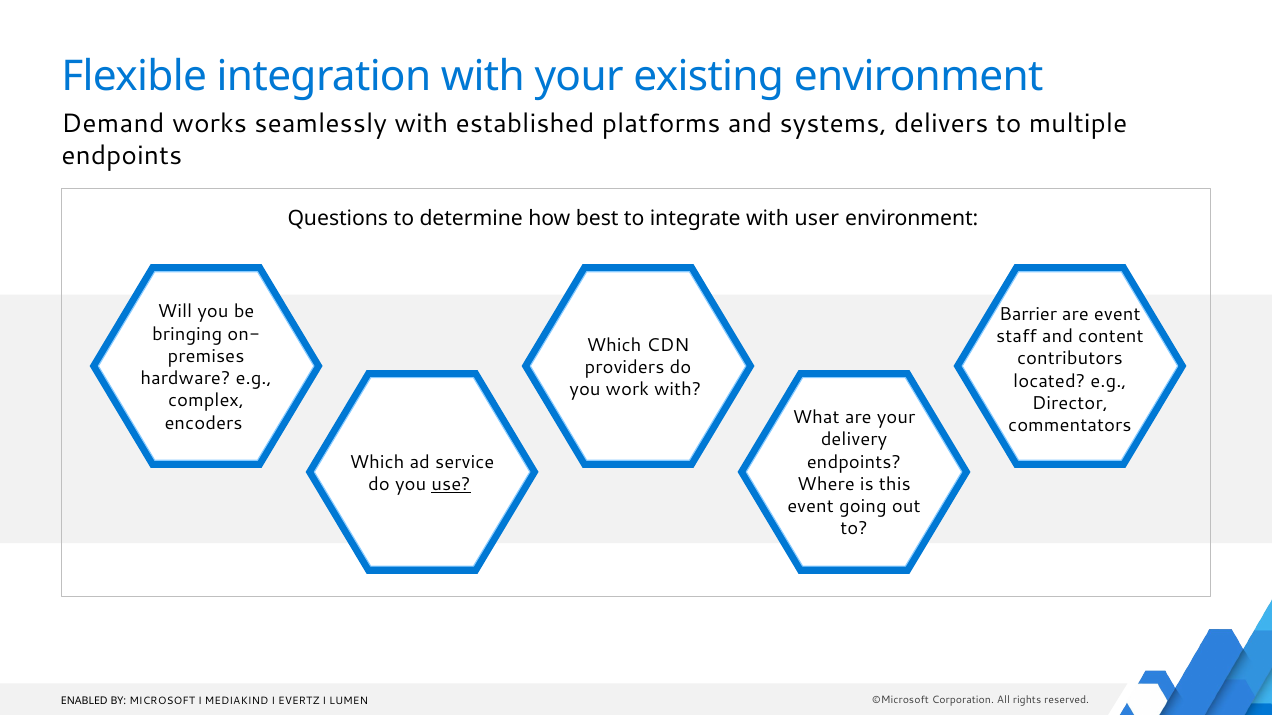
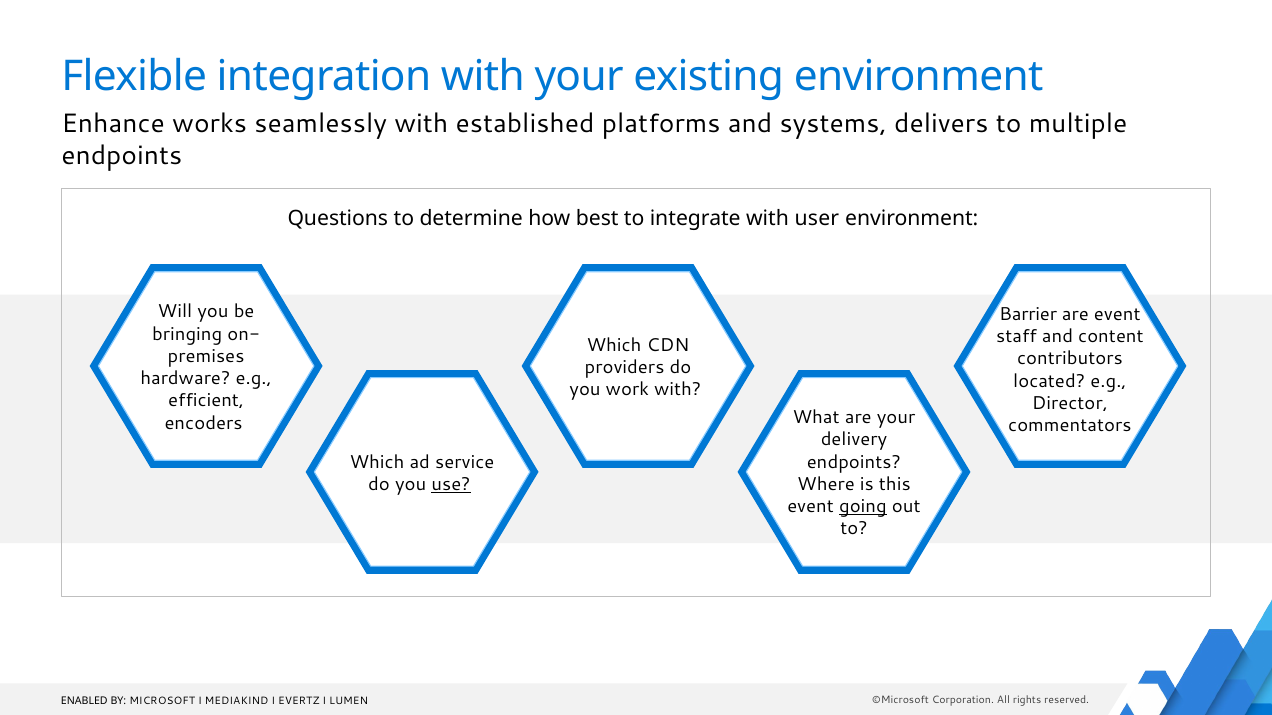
Demand: Demand -> Enhance
complex: complex -> efficient
going underline: none -> present
